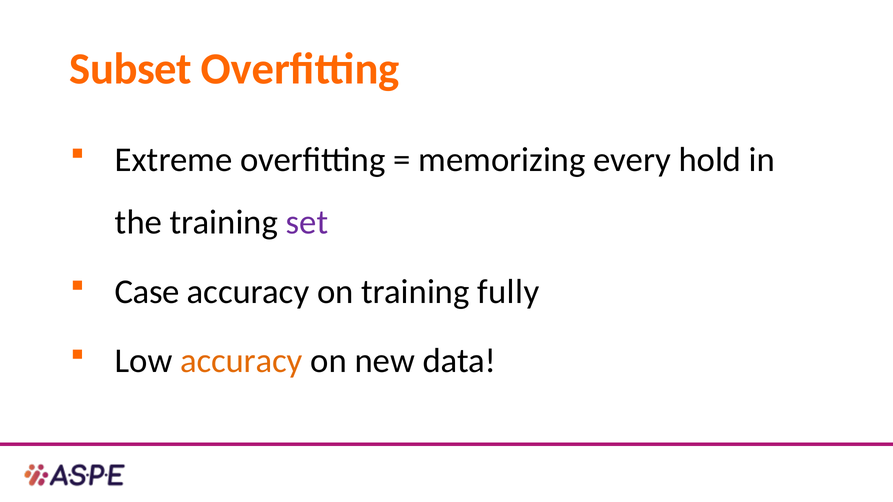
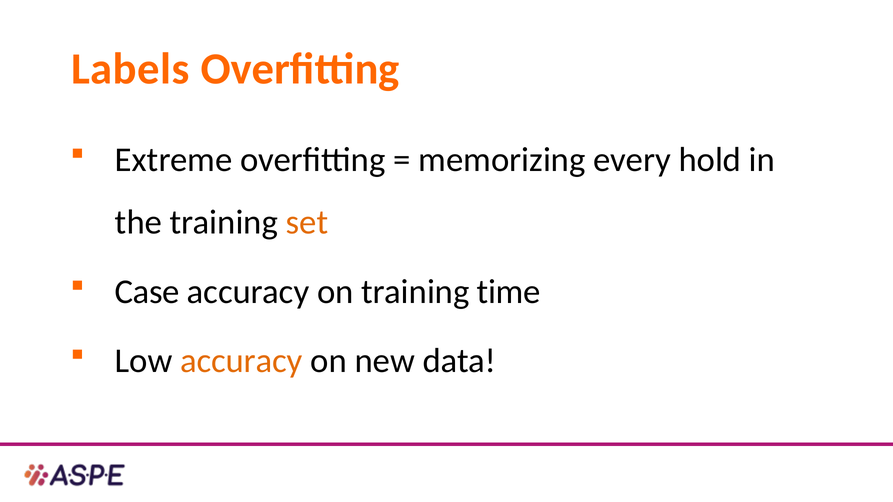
Subset: Subset -> Labels
set colour: purple -> orange
fully: fully -> time
